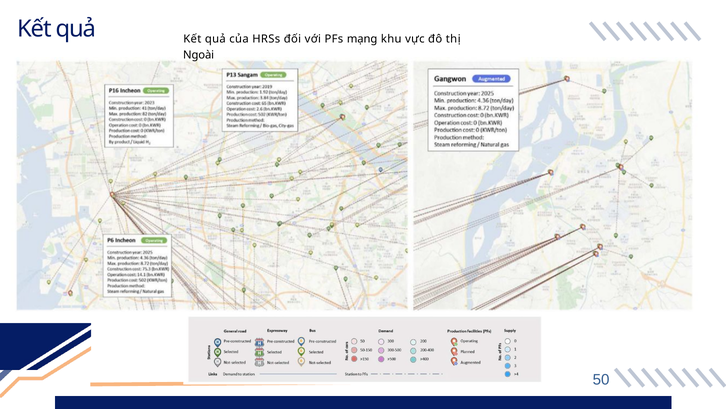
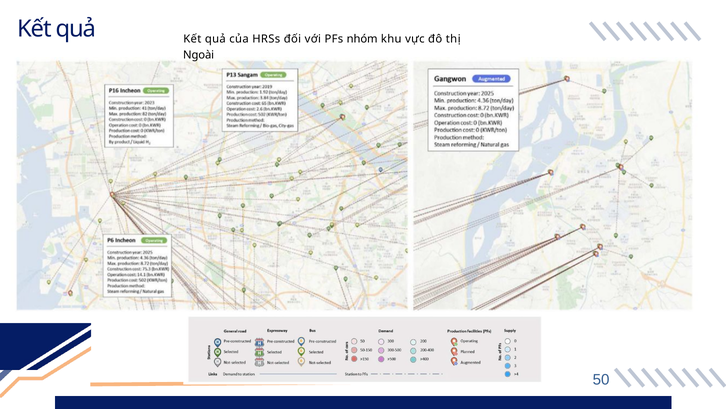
mạng: mạng -> nhóm
